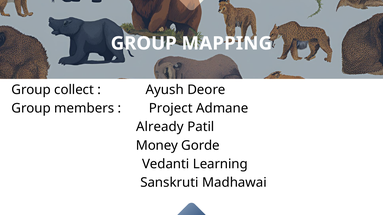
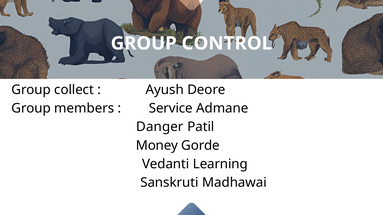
MAPPING: MAPPING -> CONTROL
Project: Project -> Service
Already: Already -> Danger
